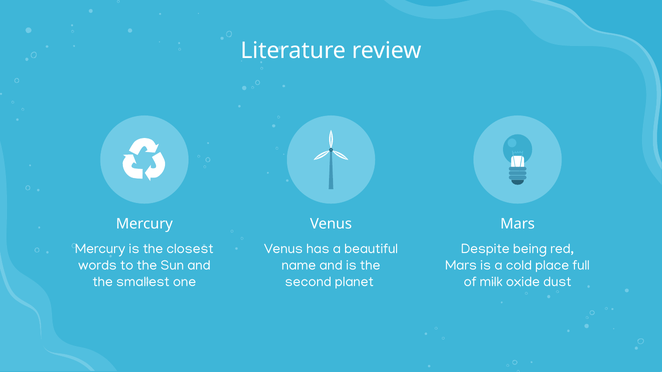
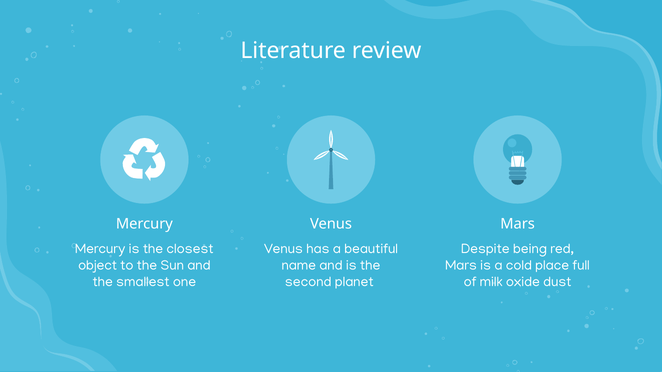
words: words -> object
